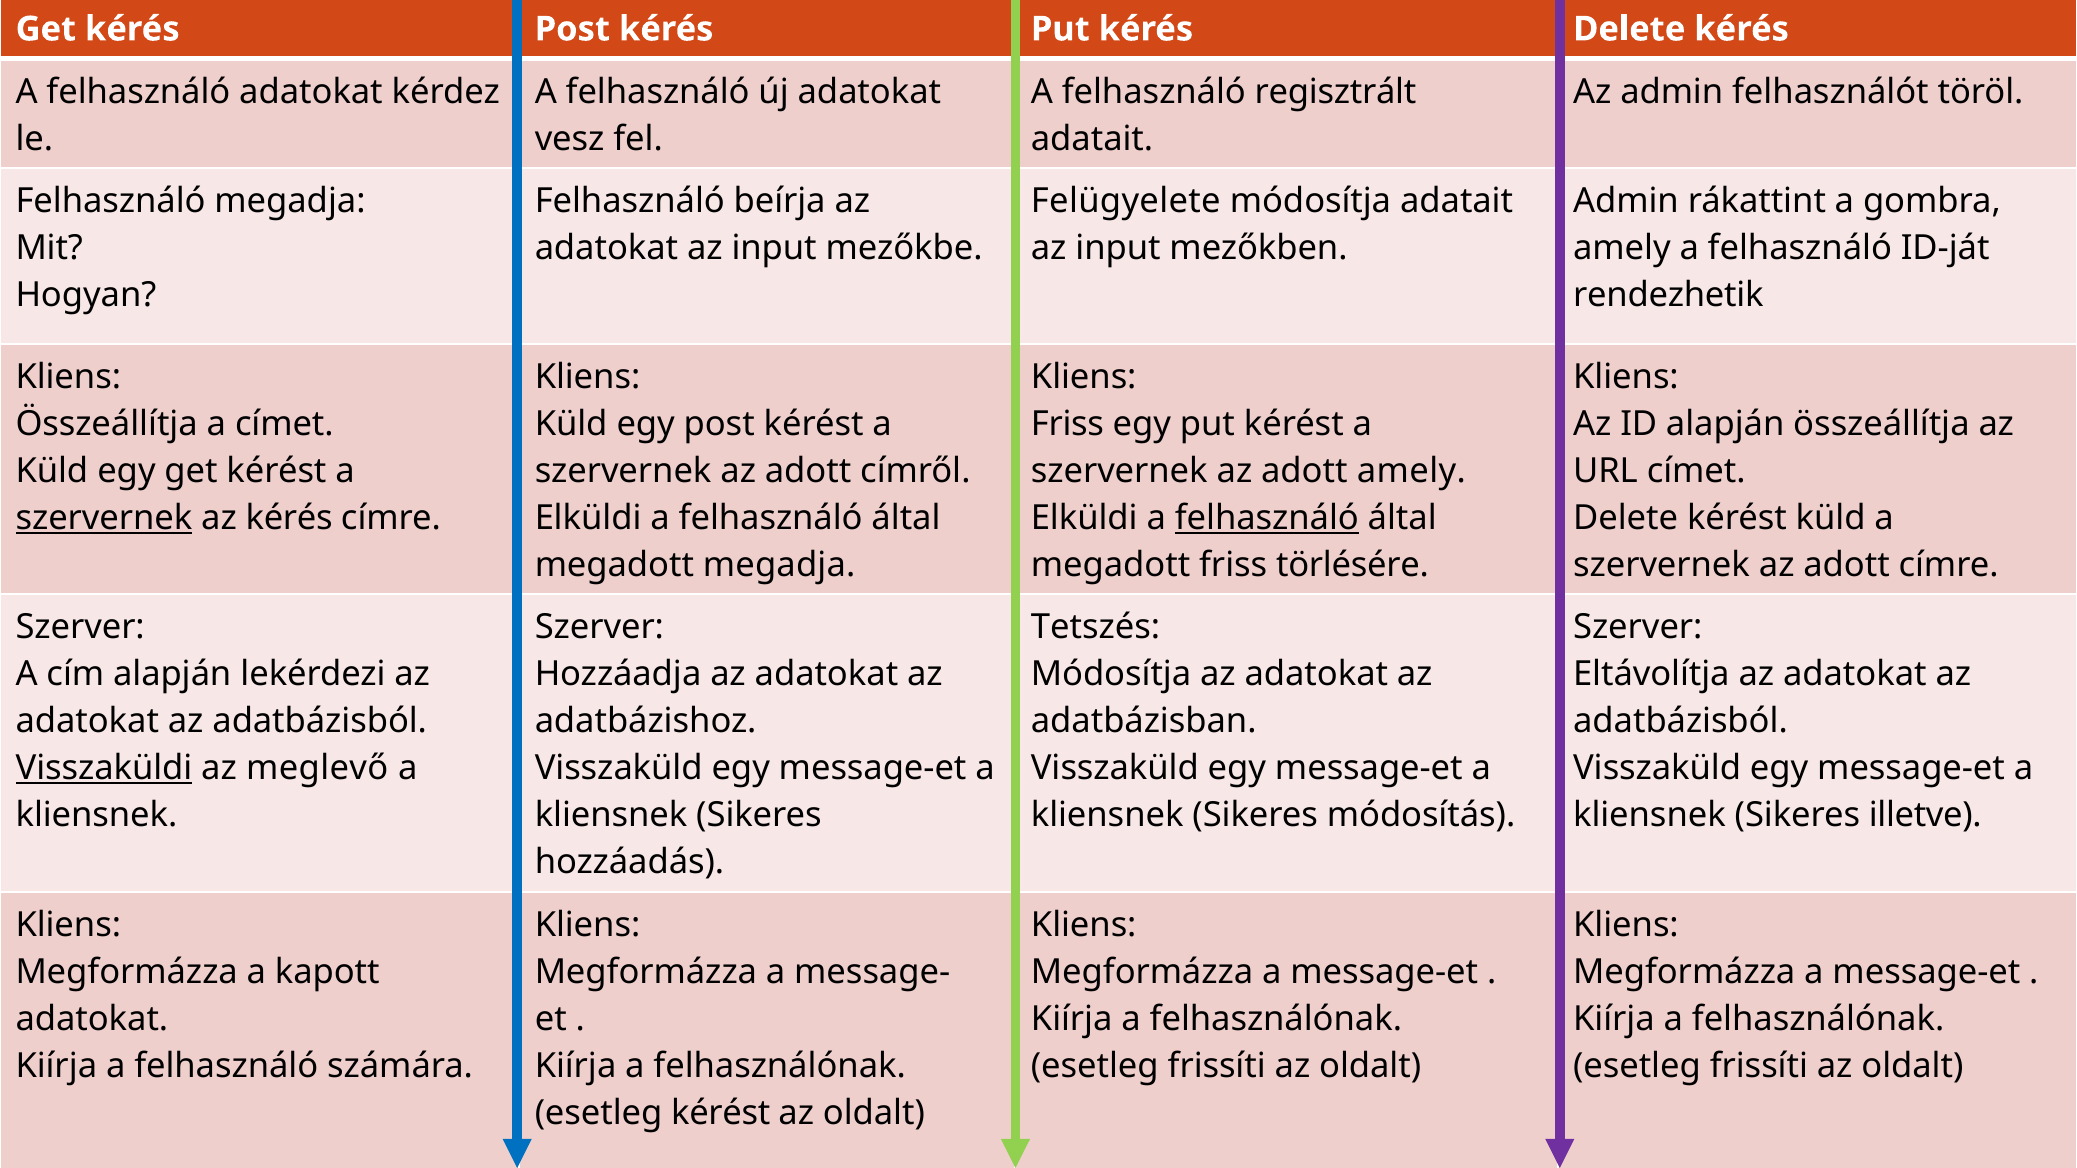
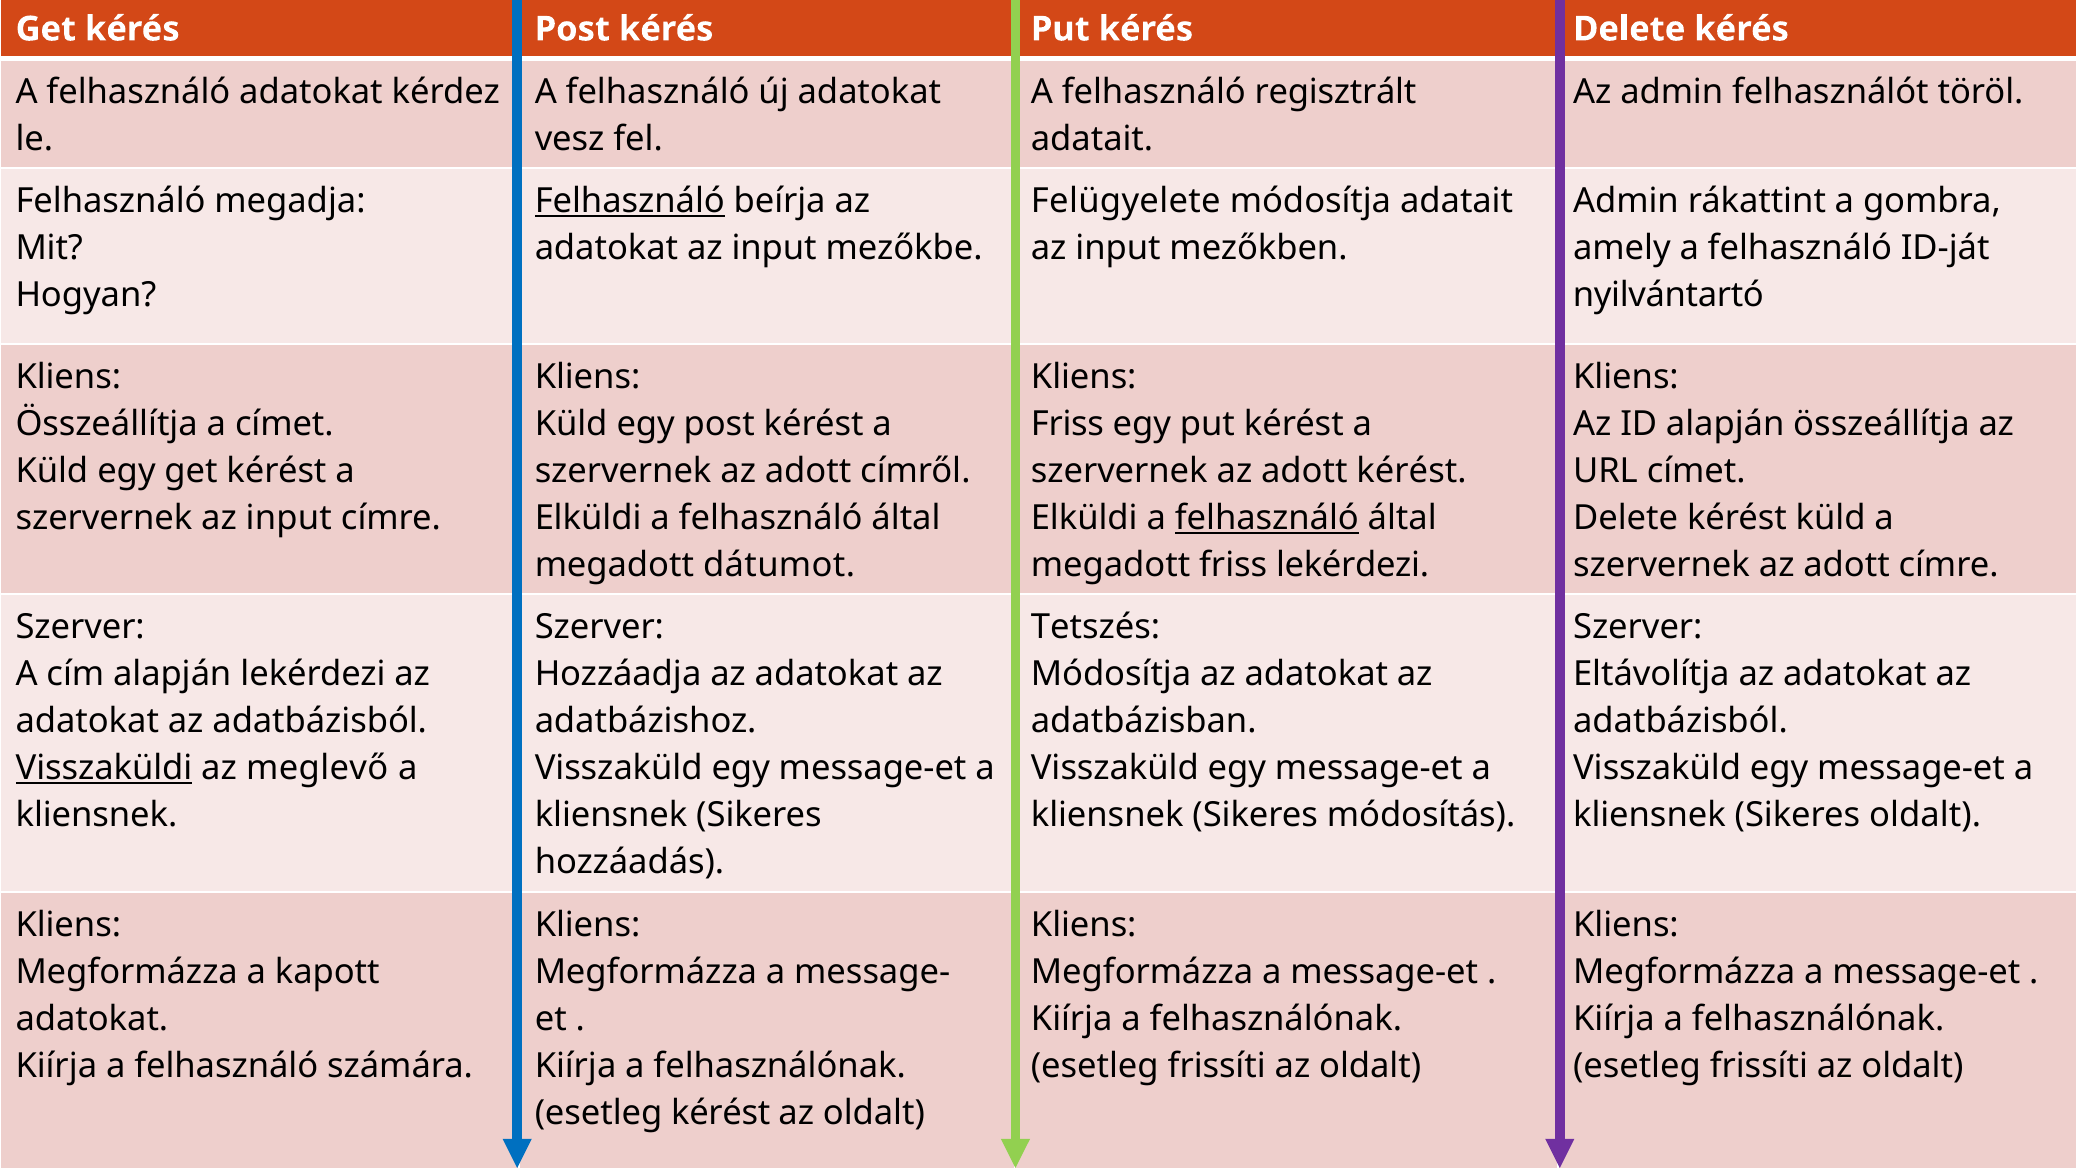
Felhasználó at (630, 201) underline: none -> present
rendezhetik: rendezhetik -> nyilvántartó
adott amely: amely -> kérést
szervernek at (104, 518) underline: present -> none
kérés at (289, 518): kérés -> input
megadott megadja: megadja -> dátumot
friss törlésére: törlésére -> lekérdezi
Sikeres illetve: illetve -> oldalt
